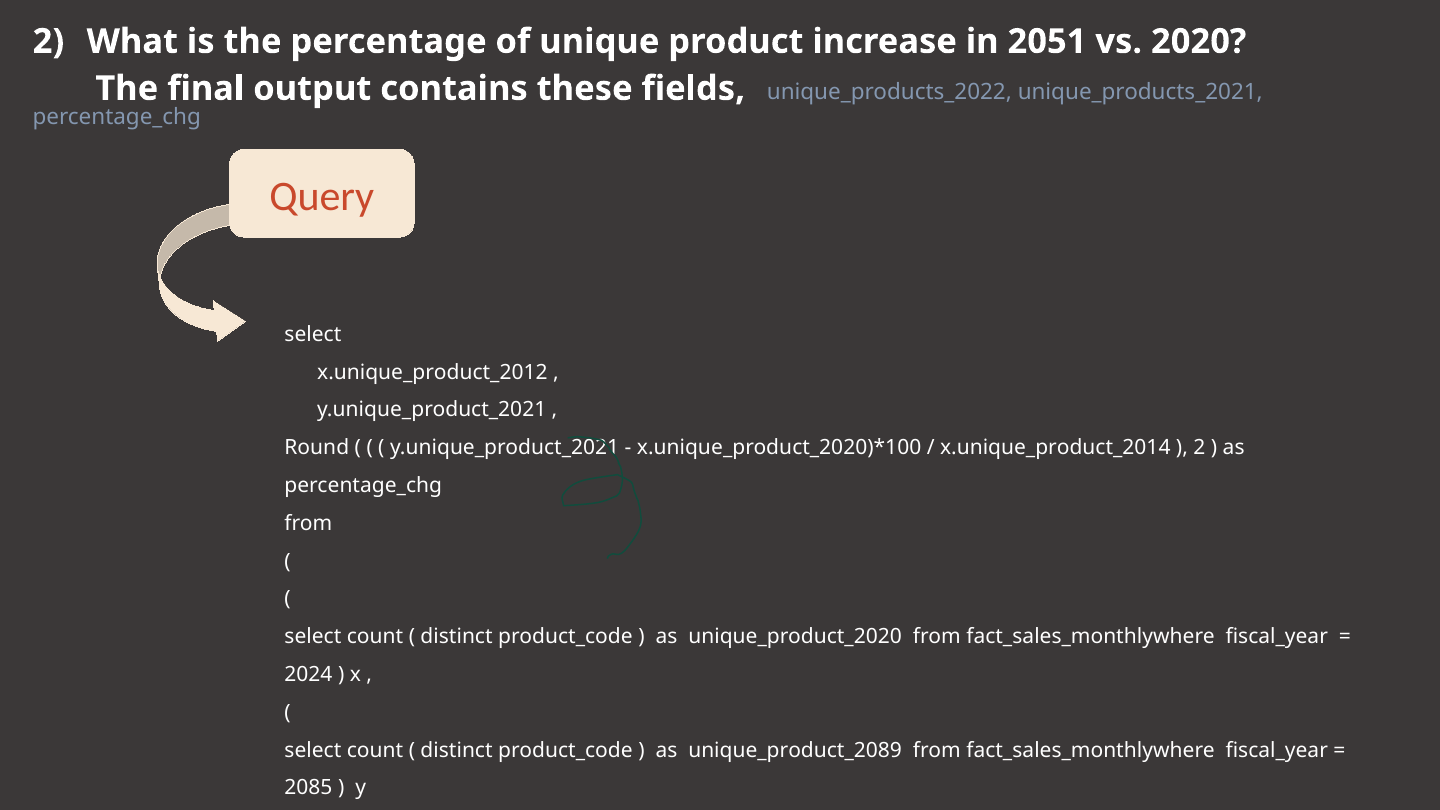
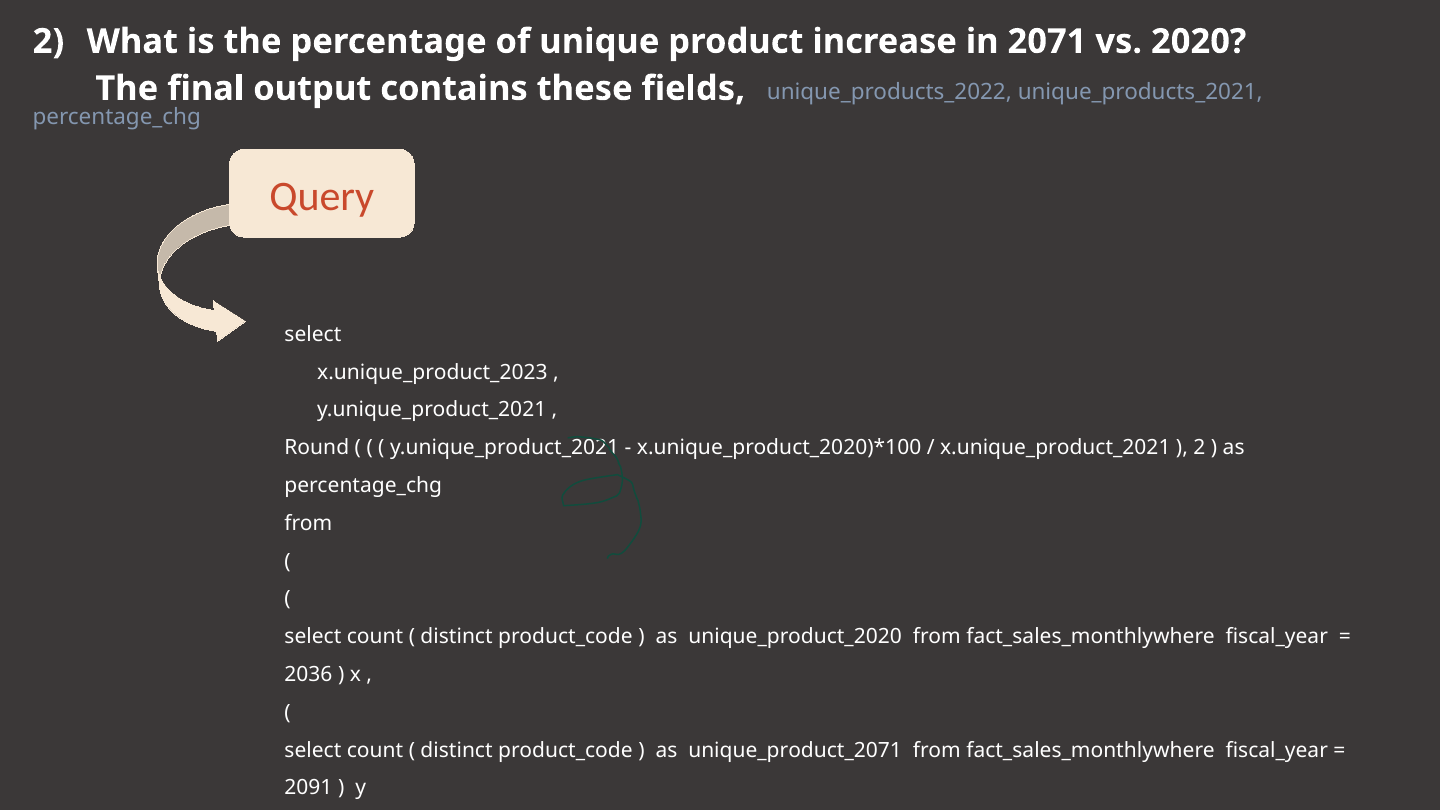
2051: 2051 -> 2071
x.unique_product_2012: x.unique_product_2012 -> x.unique_product_2023
x.unique_product_2014: x.unique_product_2014 -> x.unique_product_2021
2024: 2024 -> 2036
unique_product_2089: unique_product_2089 -> unique_product_2071
2085: 2085 -> 2091
